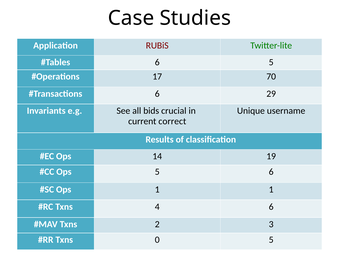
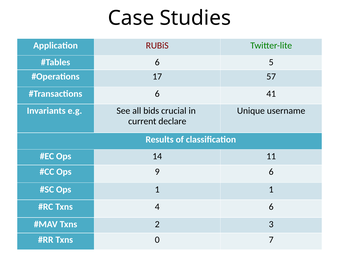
70: 70 -> 57
29: 29 -> 41
correct: correct -> declare
19: 19 -> 11
Ops 5: 5 -> 9
0 5: 5 -> 7
